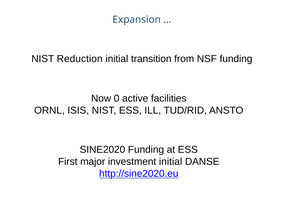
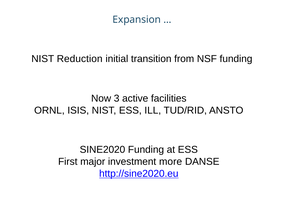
0: 0 -> 3
investment initial: initial -> more
